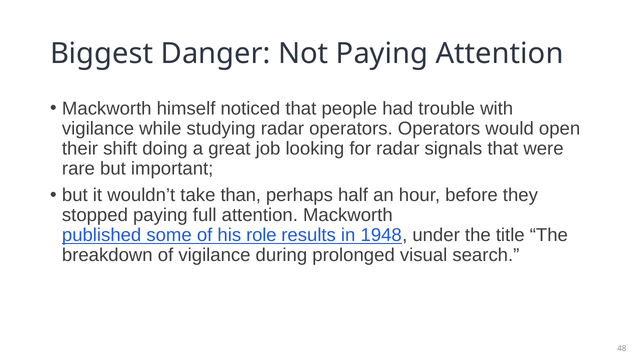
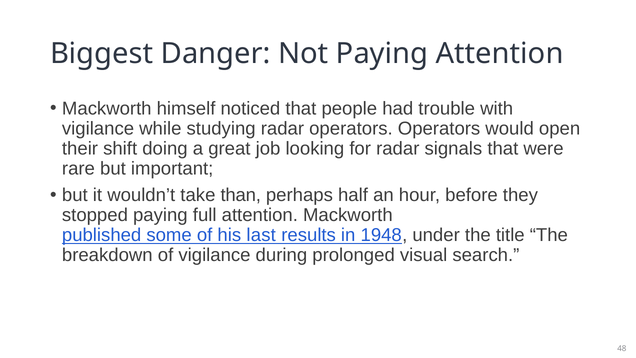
role: role -> last
